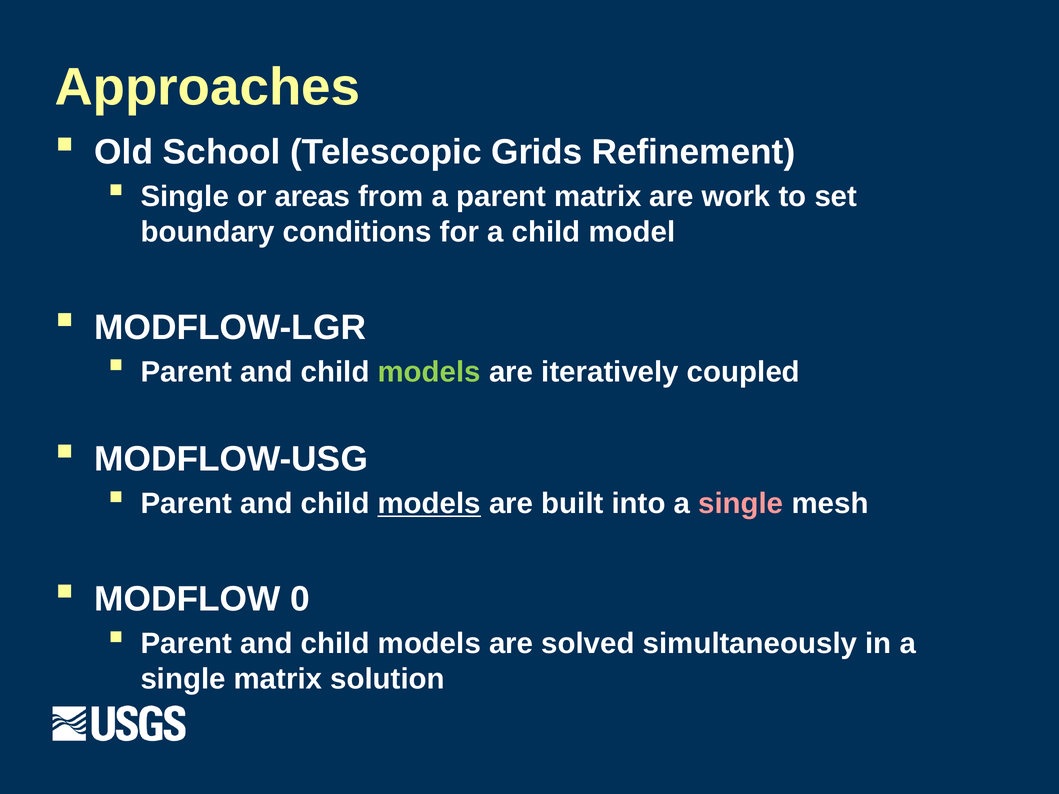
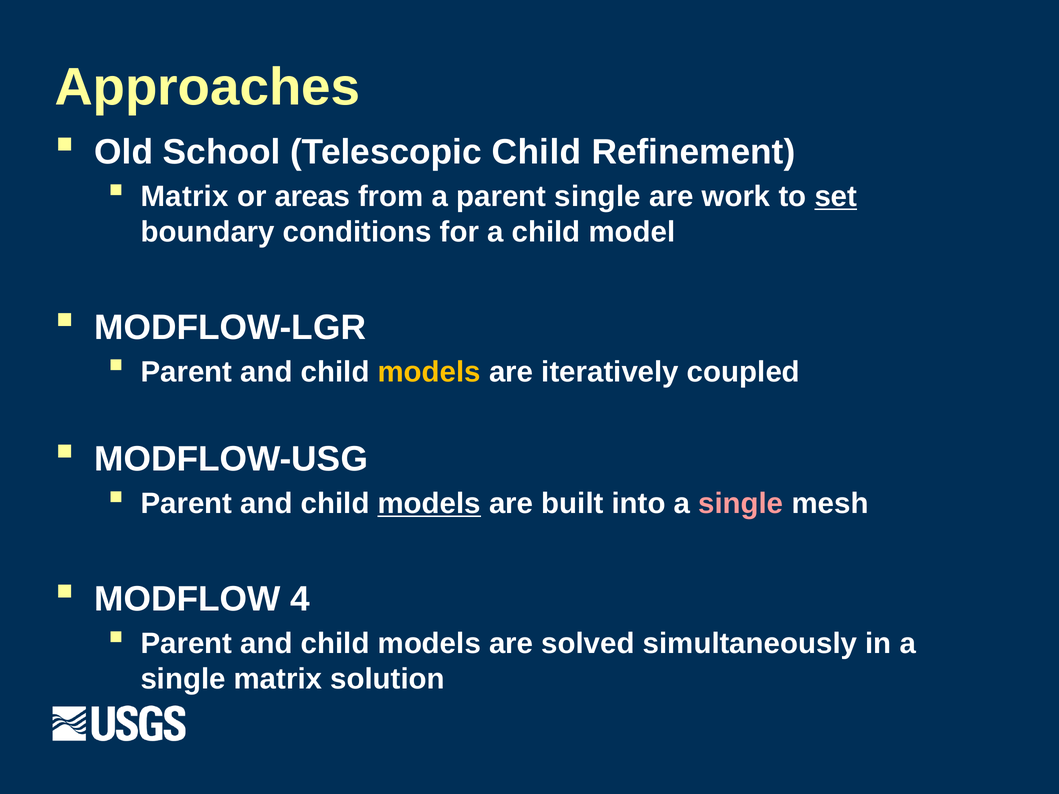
Telescopic Grids: Grids -> Child
Single at (185, 197): Single -> Matrix
parent matrix: matrix -> single
set underline: none -> present
models at (429, 372) colour: light green -> yellow
0: 0 -> 4
